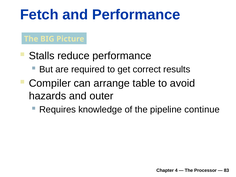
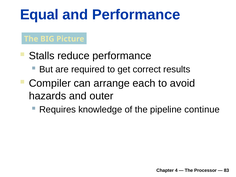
Fetch: Fetch -> Equal
table: table -> each
